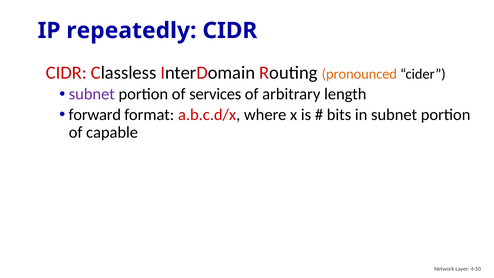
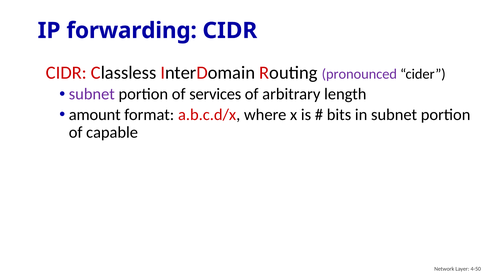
repeatedly: repeatedly -> forwarding
pronounced colour: orange -> purple
forward: forward -> amount
